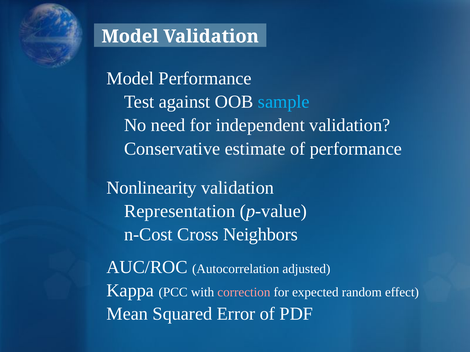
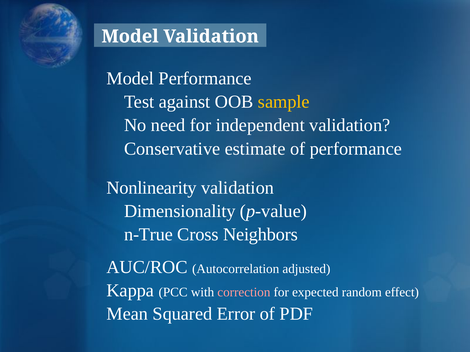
sample colour: light blue -> yellow
Representation: Representation -> Dimensionality
n-Cost: n-Cost -> n-True
